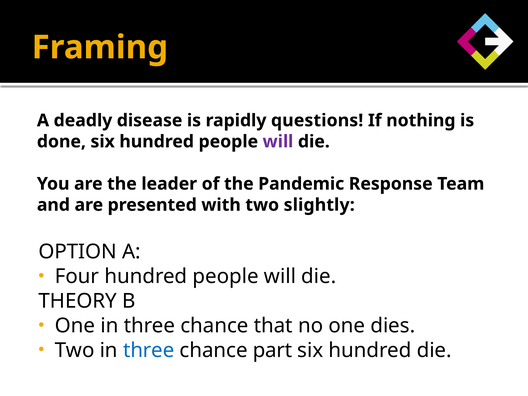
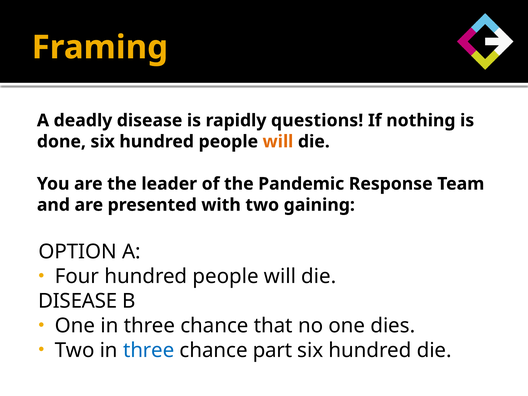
will at (278, 142) colour: purple -> orange
slightly: slightly -> gaining
THEORY at (78, 301): THEORY -> DISEASE
